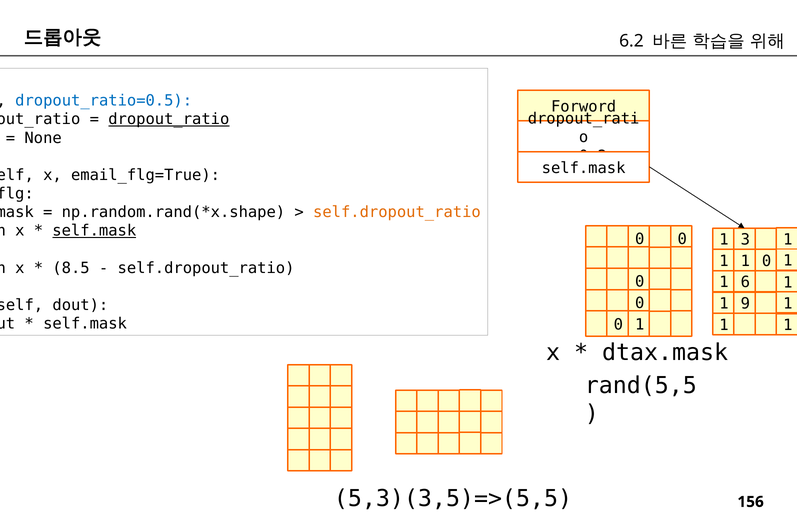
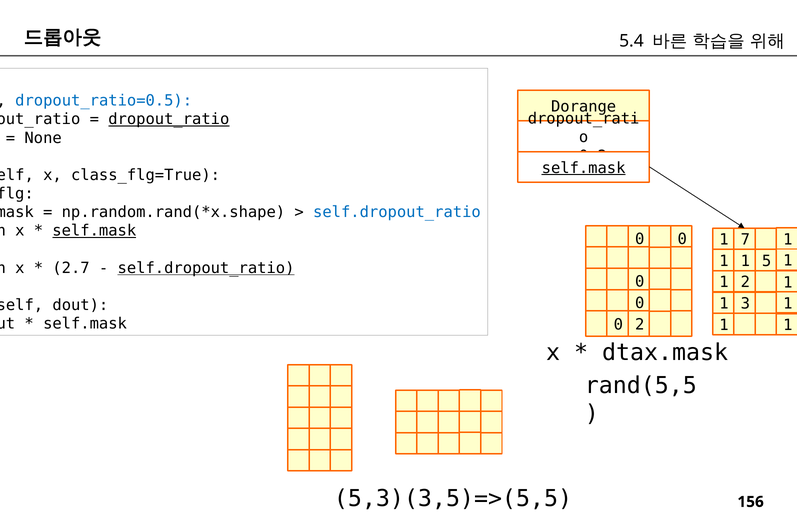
6.2: 6.2 -> 5.4
Forword: Forword -> Dorange
self.mask at (584, 168) underline: none -> present
email_flg=True: email_flg=True -> class_flg=True
self.dropout_ratio at (397, 212) colour: orange -> blue
3: 3 -> 7
1 0: 0 -> 5
8.5: 8.5 -> 2.7
self.dropout_ratio at (206, 268) underline: none -> present
1 6: 6 -> 2
9: 9 -> 3
1 at (640, 325): 1 -> 2
